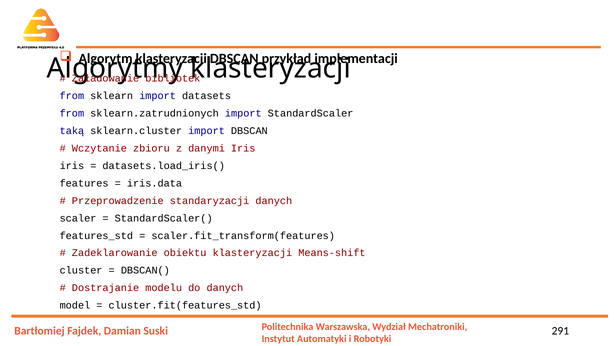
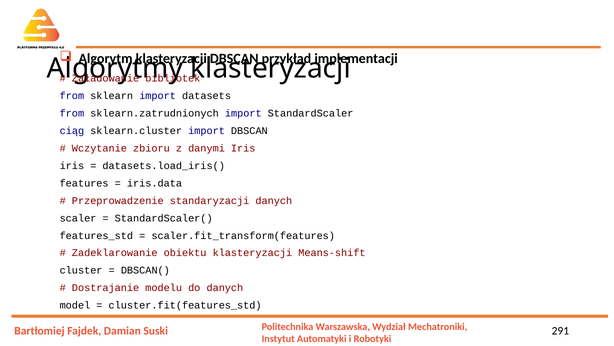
taką: taką -> ciąg
